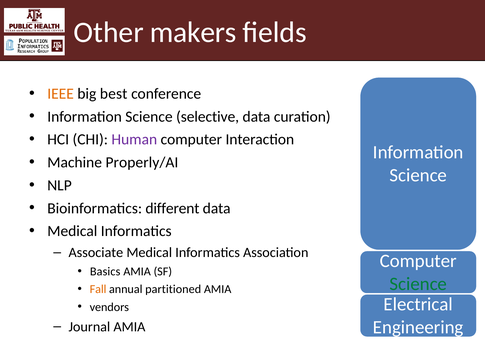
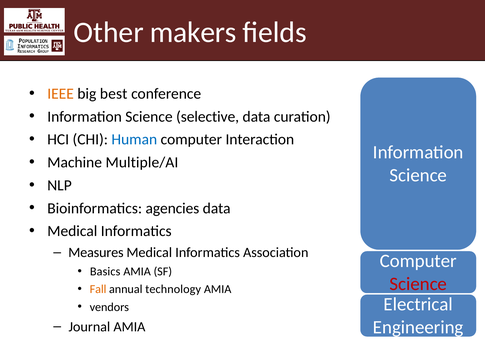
Human colour: purple -> blue
Properly/AI: Properly/AI -> Multiple/AI
different: different -> agencies
Associate: Associate -> Measures
Science at (418, 284) colour: green -> red
partitioned: partitioned -> technology
